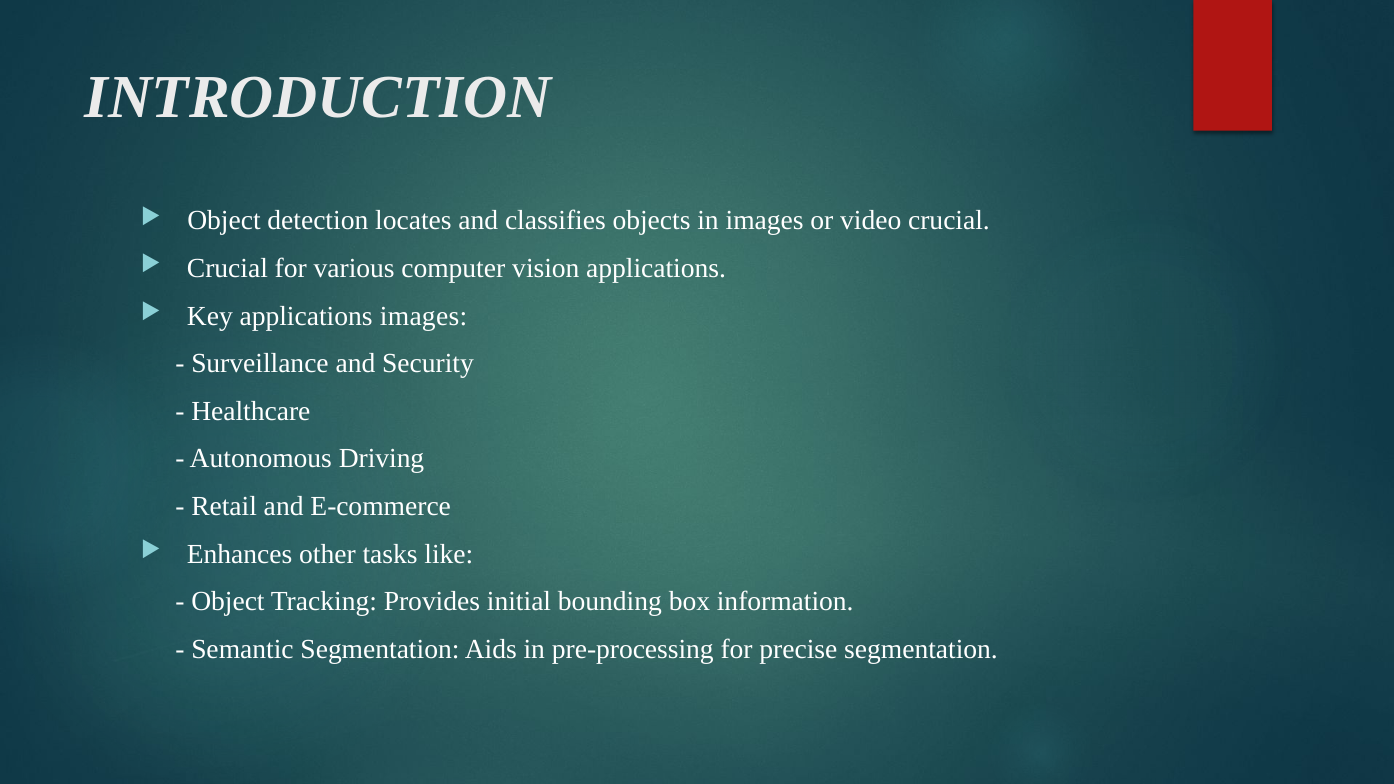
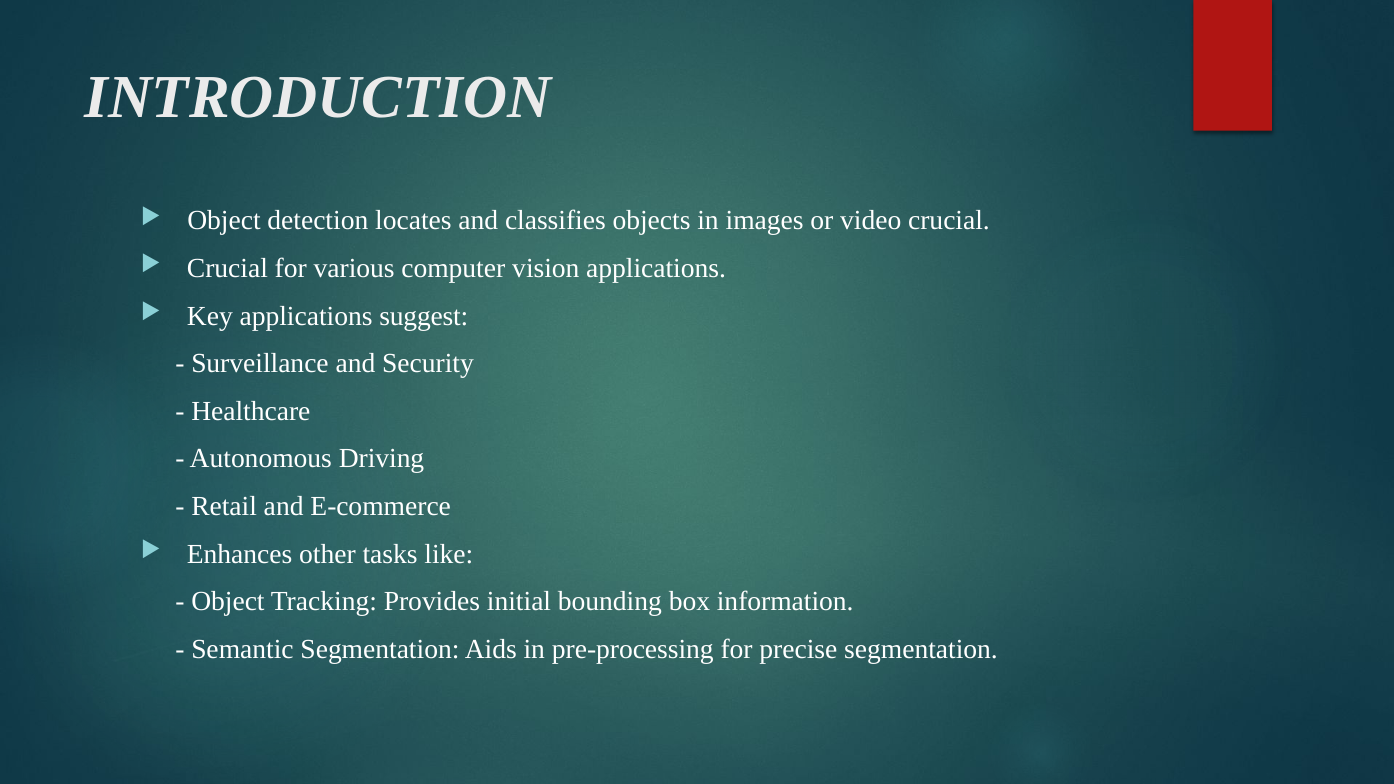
applications images: images -> suggest
